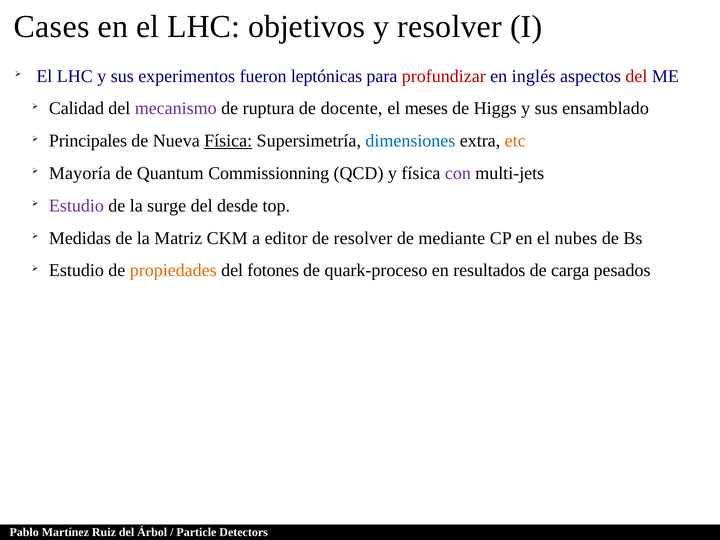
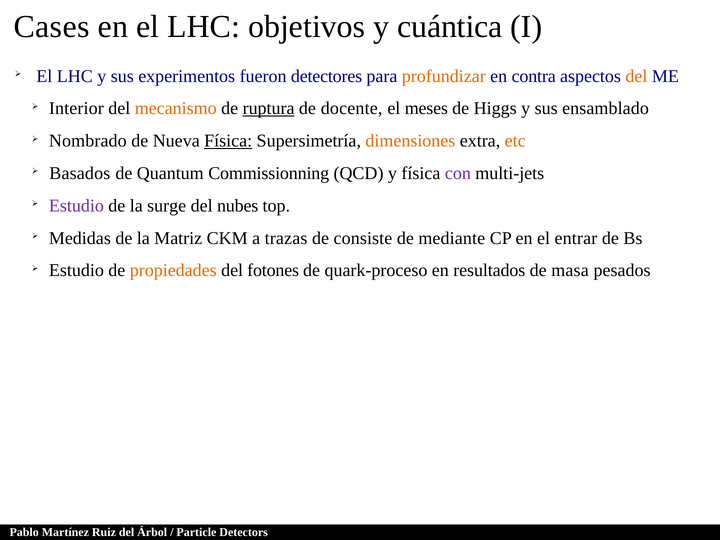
y resolver: resolver -> cuántica
leptónicas: leptónicas -> detectores
profundizar colour: red -> orange
inglés: inglés -> contra
del at (636, 76) colour: red -> orange
Calidad: Calidad -> Interior
mecanismo colour: purple -> orange
ruptura underline: none -> present
Principales: Principales -> Nombrado
dimensiones colour: blue -> orange
Mayoría: Mayoría -> Basados
desde: desde -> nubes
editor: editor -> trazas
de resolver: resolver -> consiste
nubes: nubes -> entrar
carga: carga -> masa
